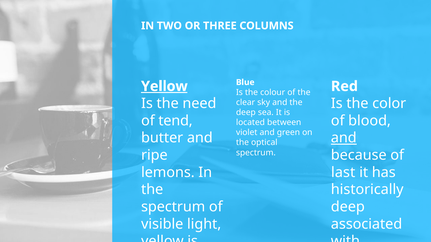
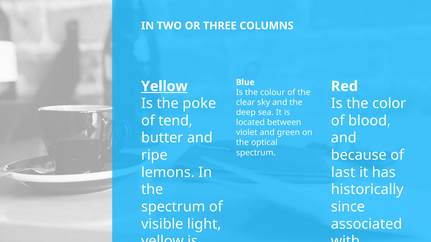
need: need -> poke
and at (344, 138) underline: present -> none
deep at (348, 207): deep -> since
